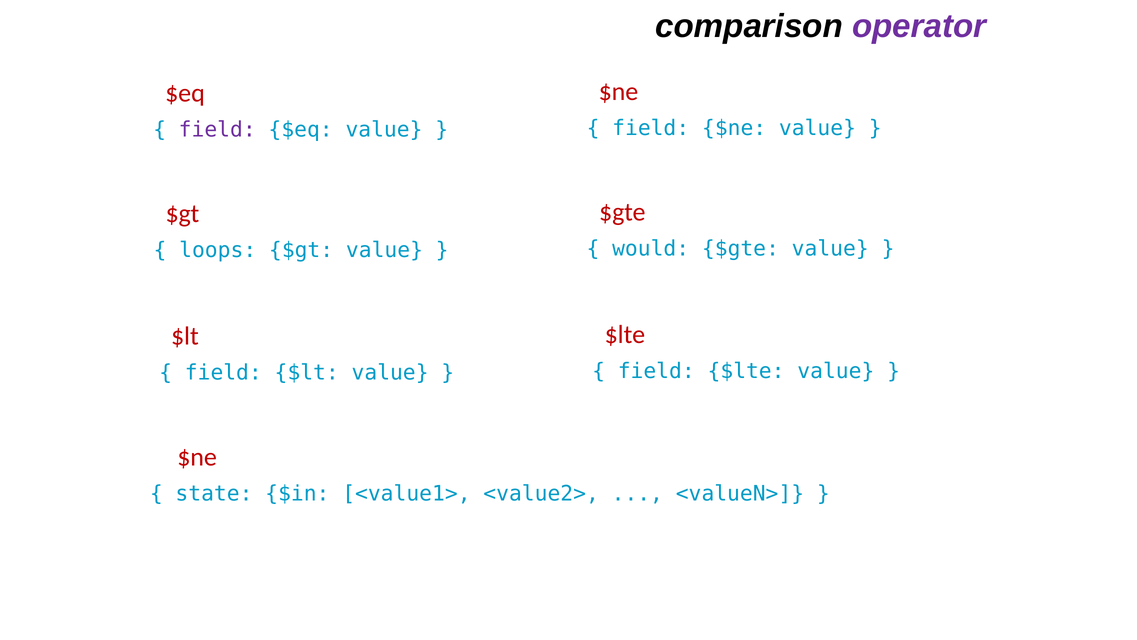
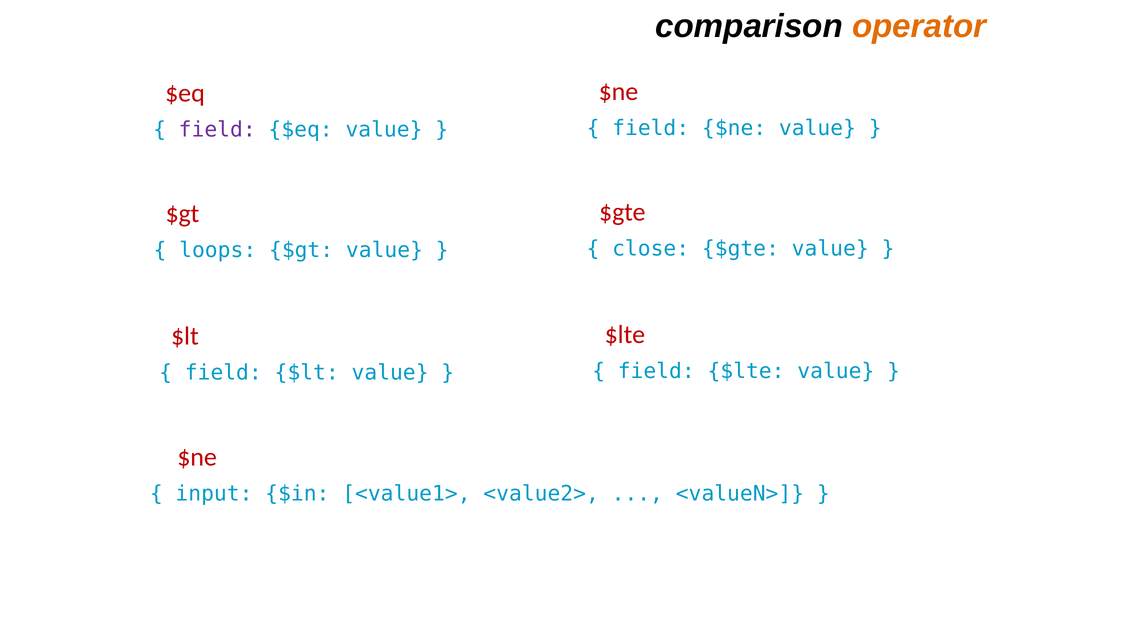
operator colour: purple -> orange
would: would -> close
state: state -> input
